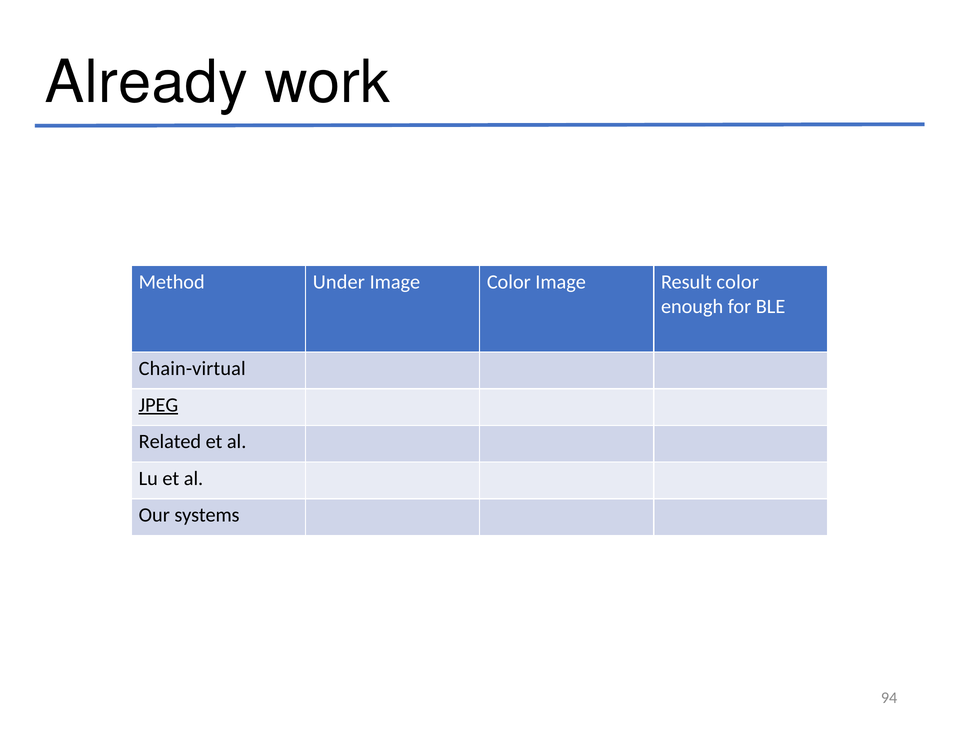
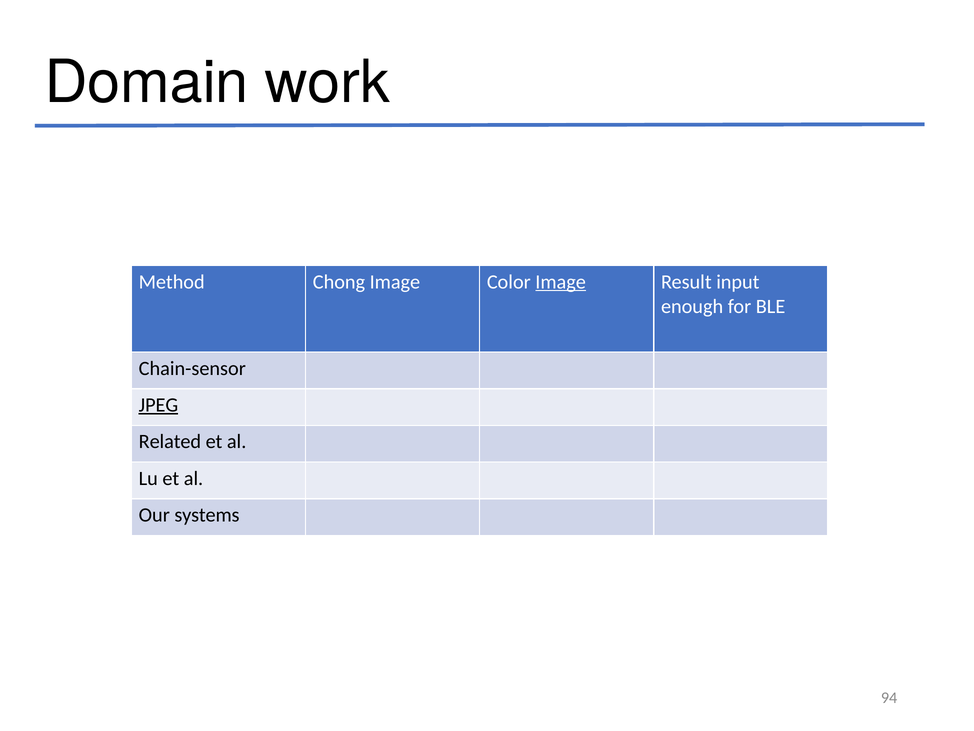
Already: Already -> Domain
Under: Under -> Chong
Image at (561, 282) underline: none -> present
Result color: color -> input
Chain-virtual: Chain-virtual -> Chain-sensor
